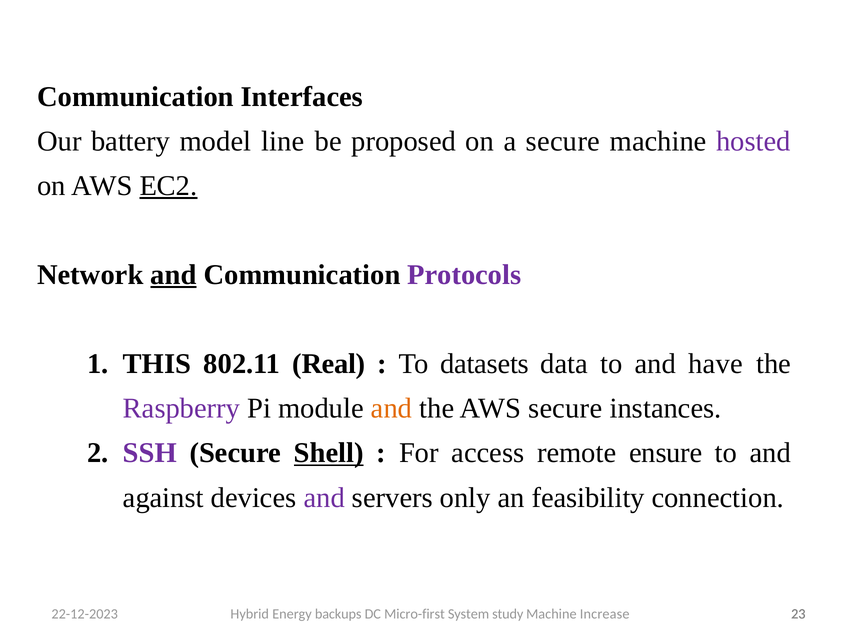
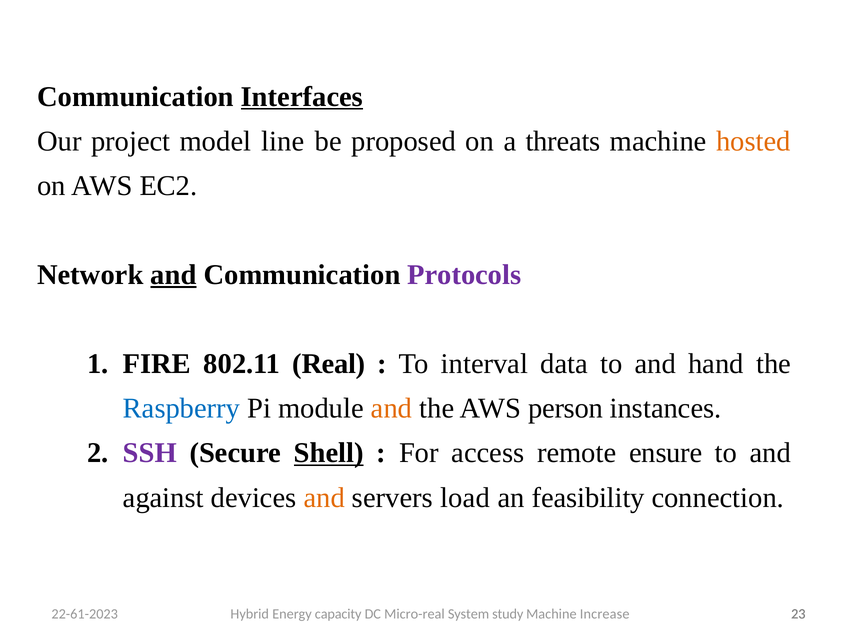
Interfaces underline: none -> present
battery: battery -> project
a secure: secure -> threats
hosted colour: purple -> orange
EC2 underline: present -> none
THIS: THIS -> FIRE
datasets: datasets -> interval
have: have -> hand
Raspberry colour: purple -> blue
AWS secure: secure -> person
and at (324, 497) colour: purple -> orange
only: only -> load
22-12-2023: 22-12-2023 -> 22-61-2023
backups: backups -> capacity
Micro-first: Micro-first -> Micro-real
